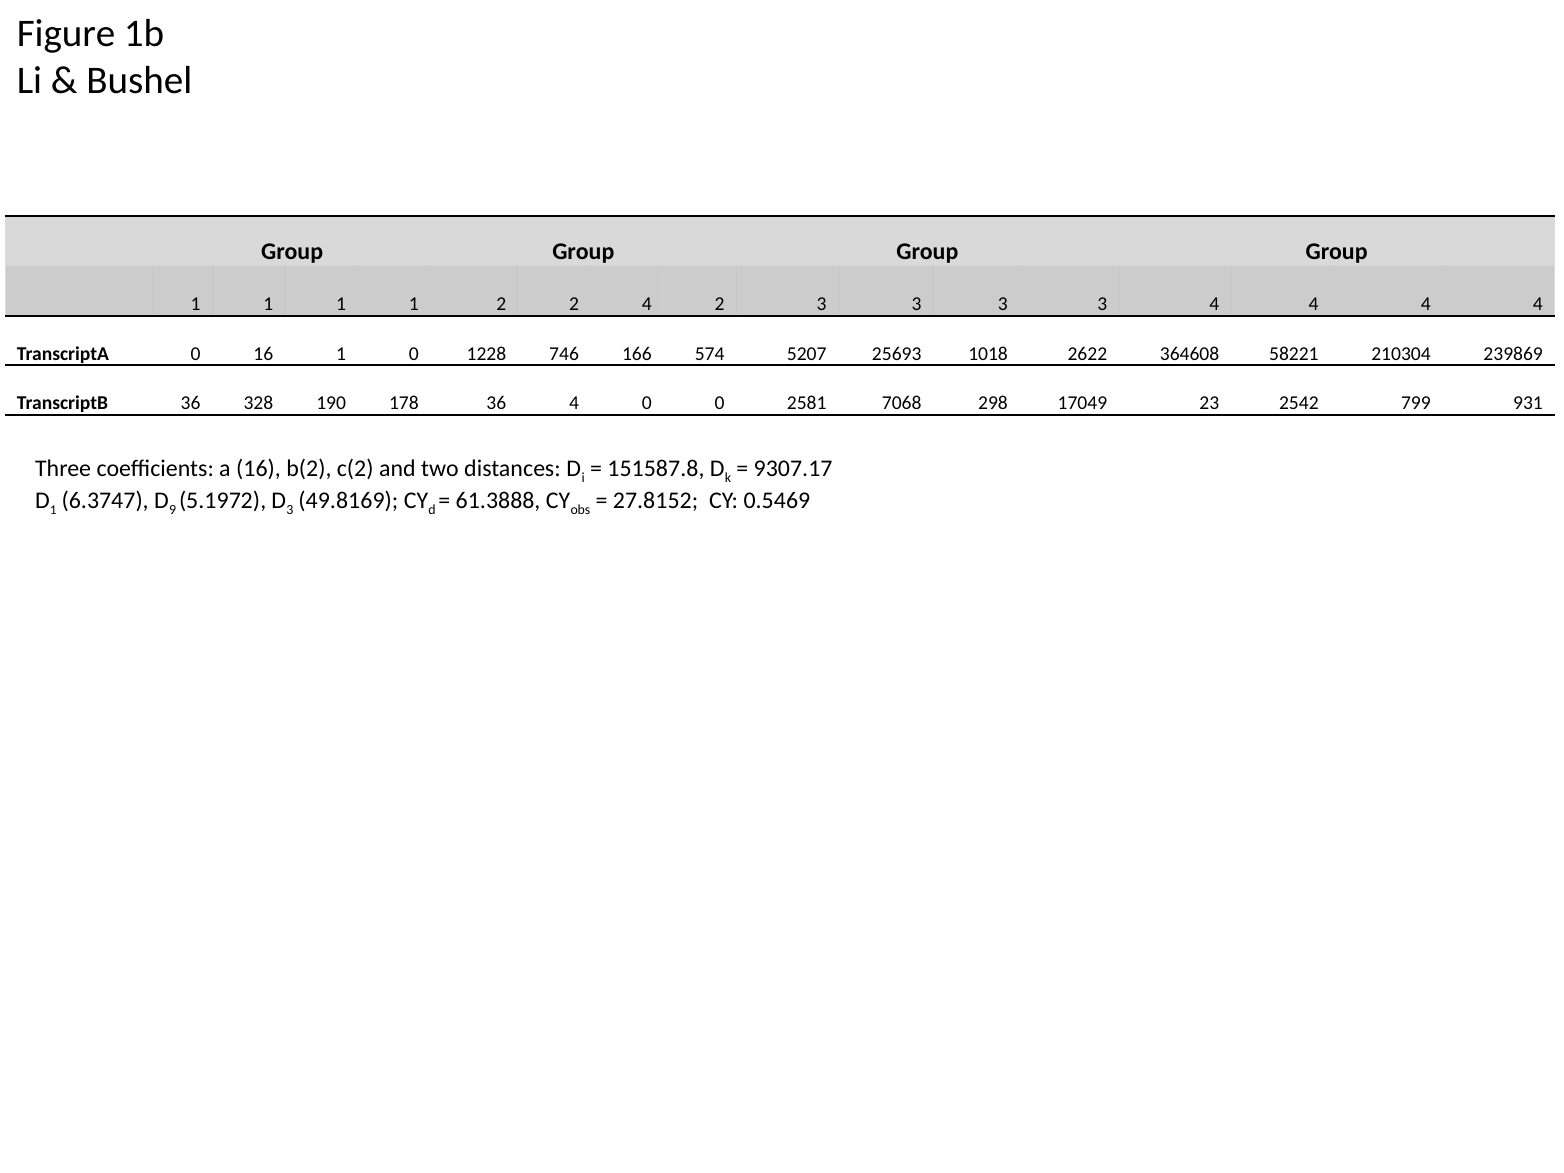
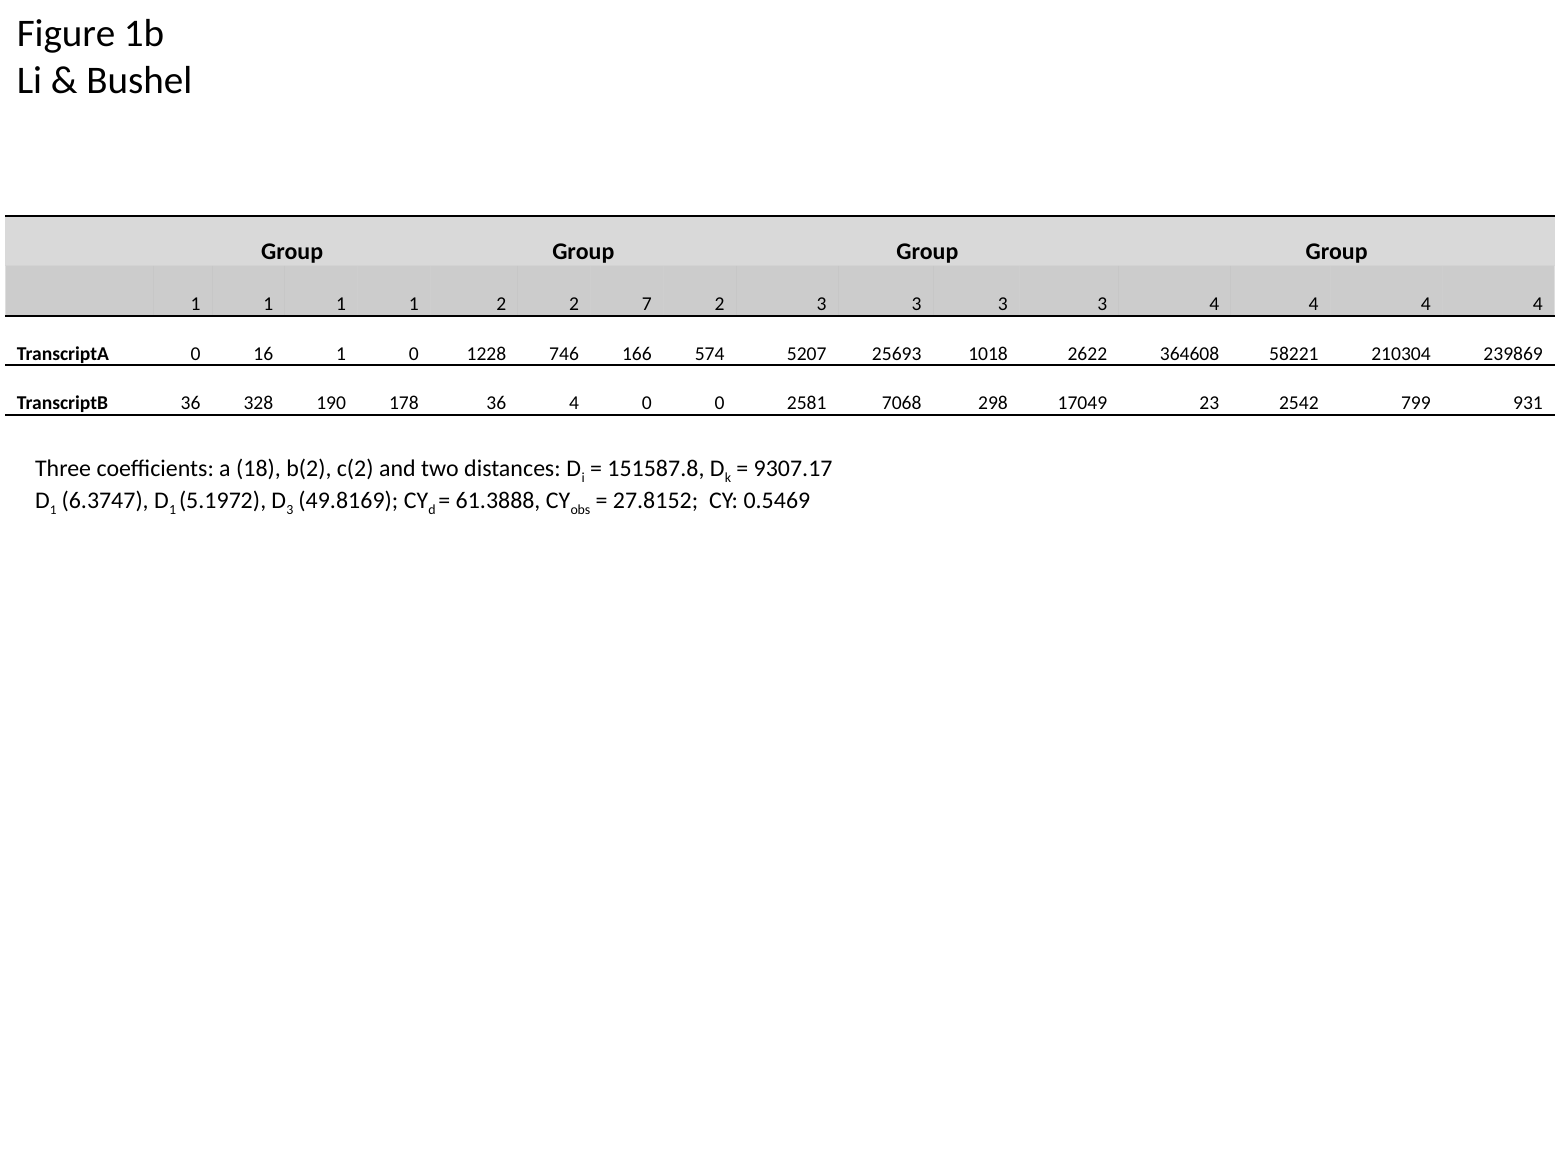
2 4: 4 -> 7
a 16: 16 -> 18
9 at (173, 510): 9 -> 1
